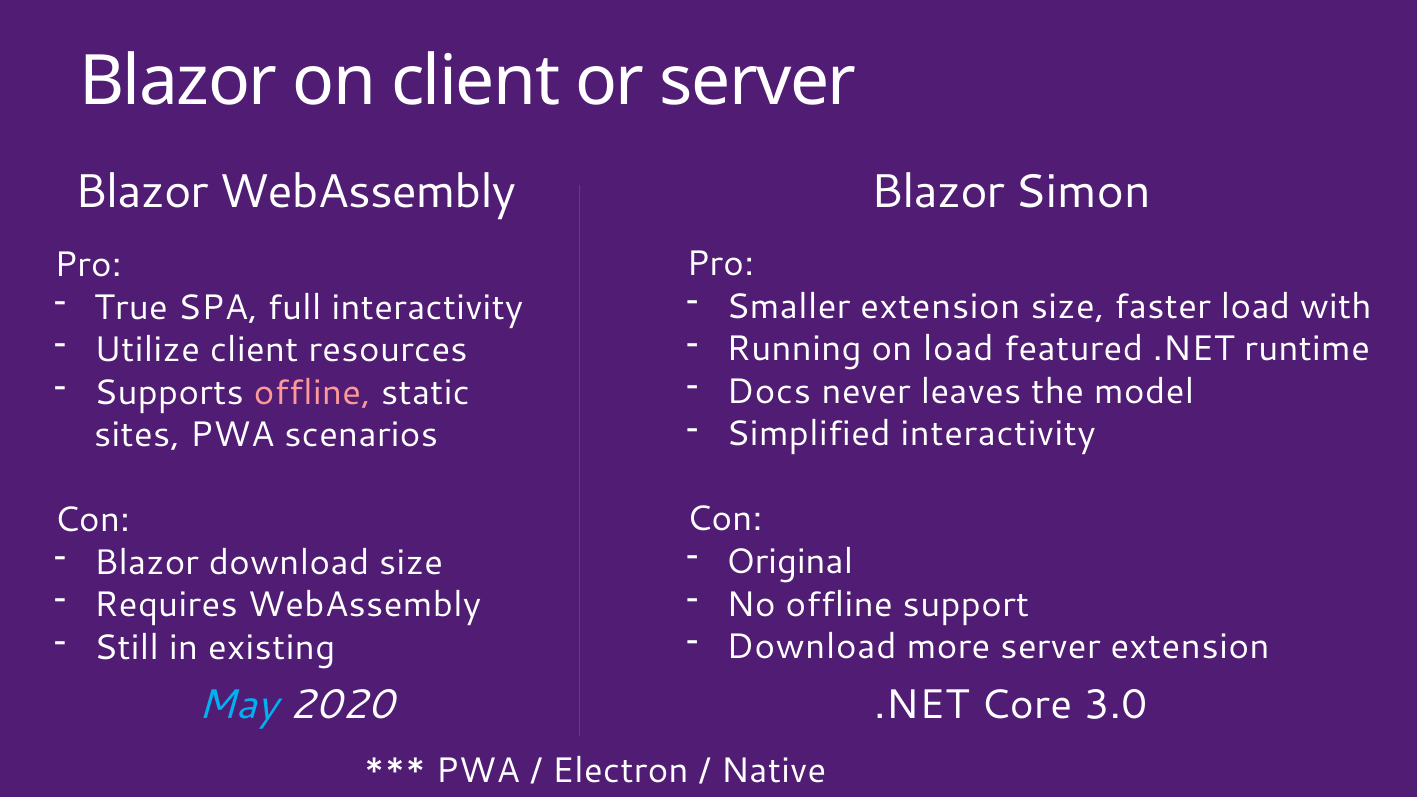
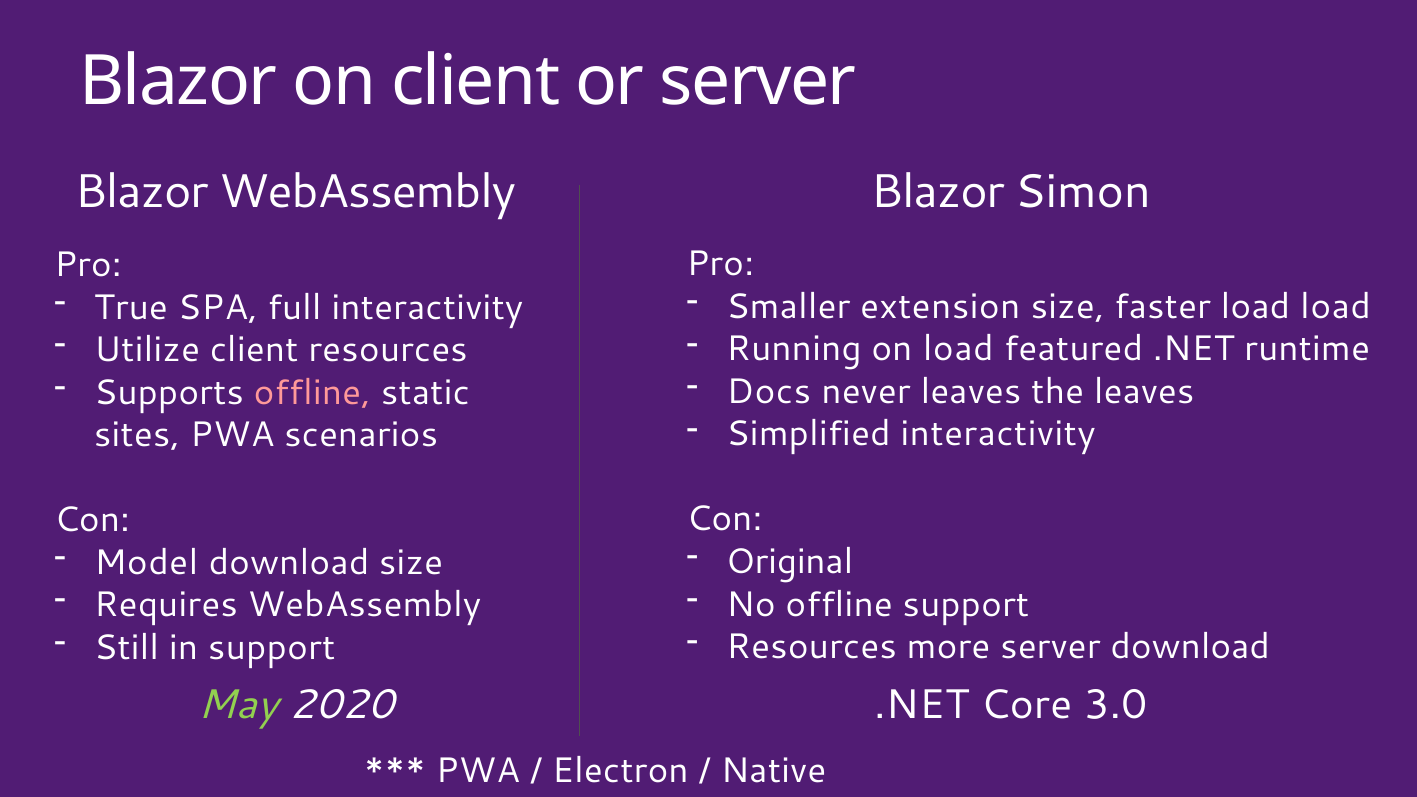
load with: with -> load
the model: model -> leaves
Blazor at (146, 562): Blazor -> Model
Download at (811, 647): Download -> Resources
server extension: extension -> download
in existing: existing -> support
May colour: light blue -> light green
